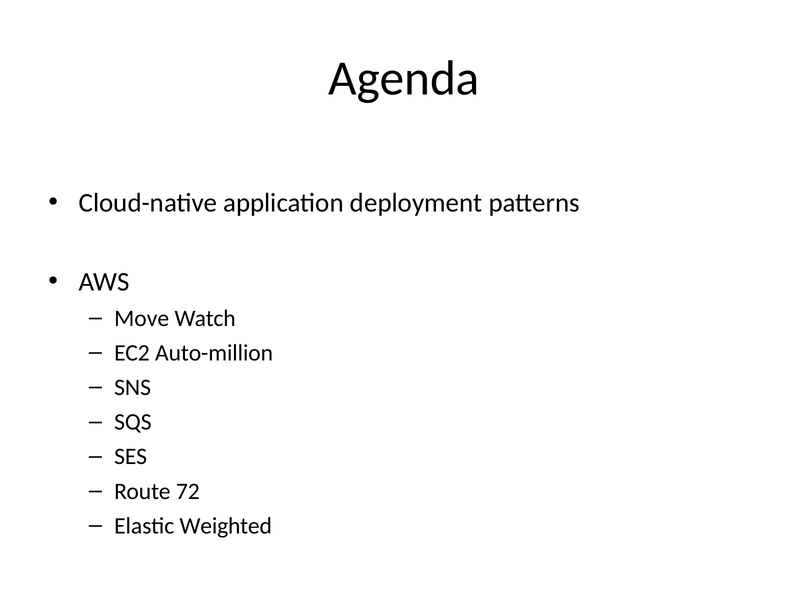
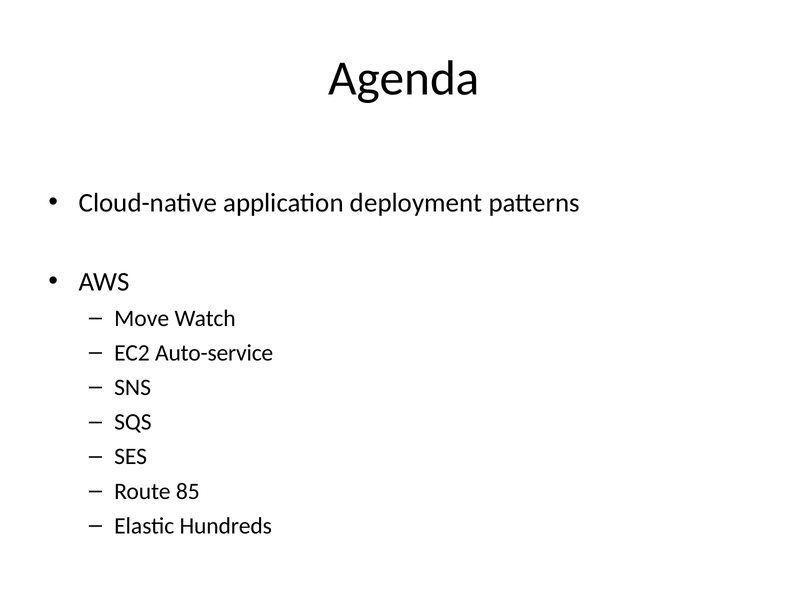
Auto-million: Auto-million -> Auto-service
72: 72 -> 85
Weighted: Weighted -> Hundreds
